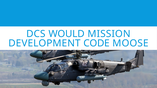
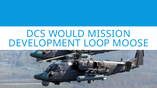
CODE: CODE -> LOOP
